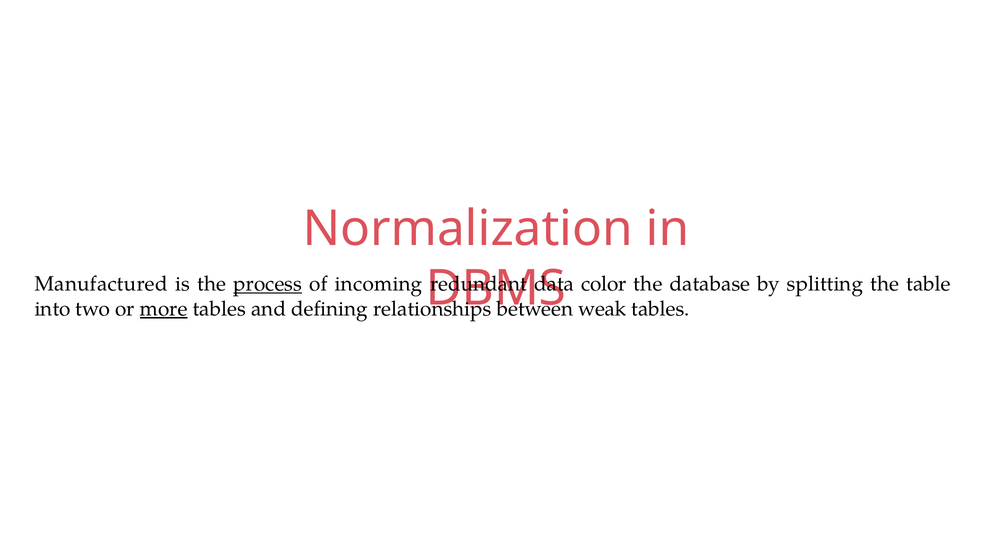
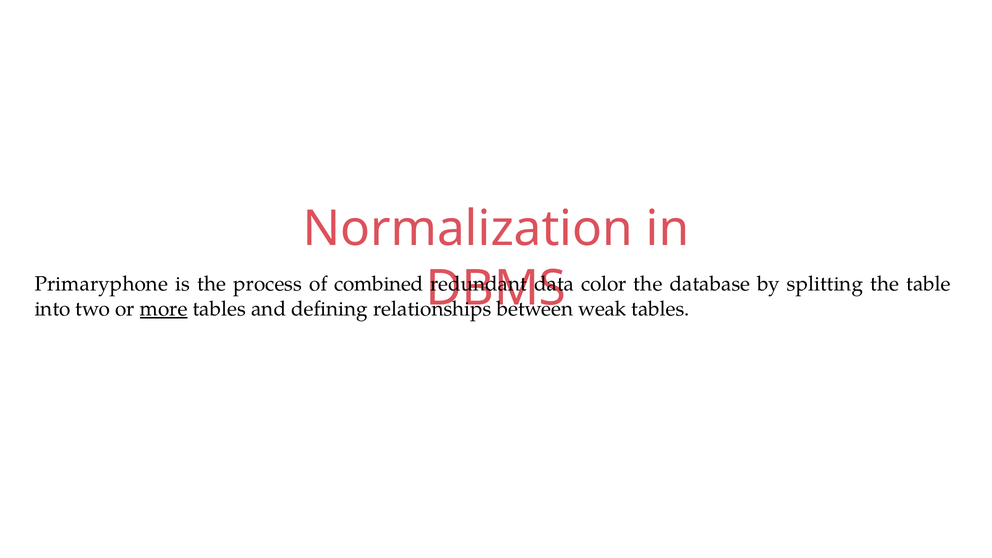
Manufactured: Manufactured -> Primaryphone
process underline: present -> none
incoming: incoming -> combined
